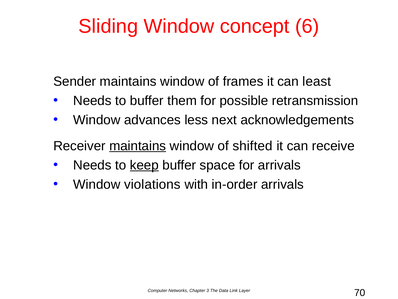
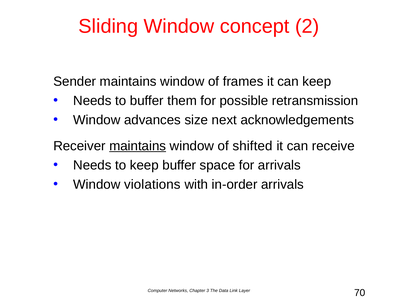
6: 6 -> 2
can least: least -> keep
less: less -> size
keep at (144, 165) underline: present -> none
